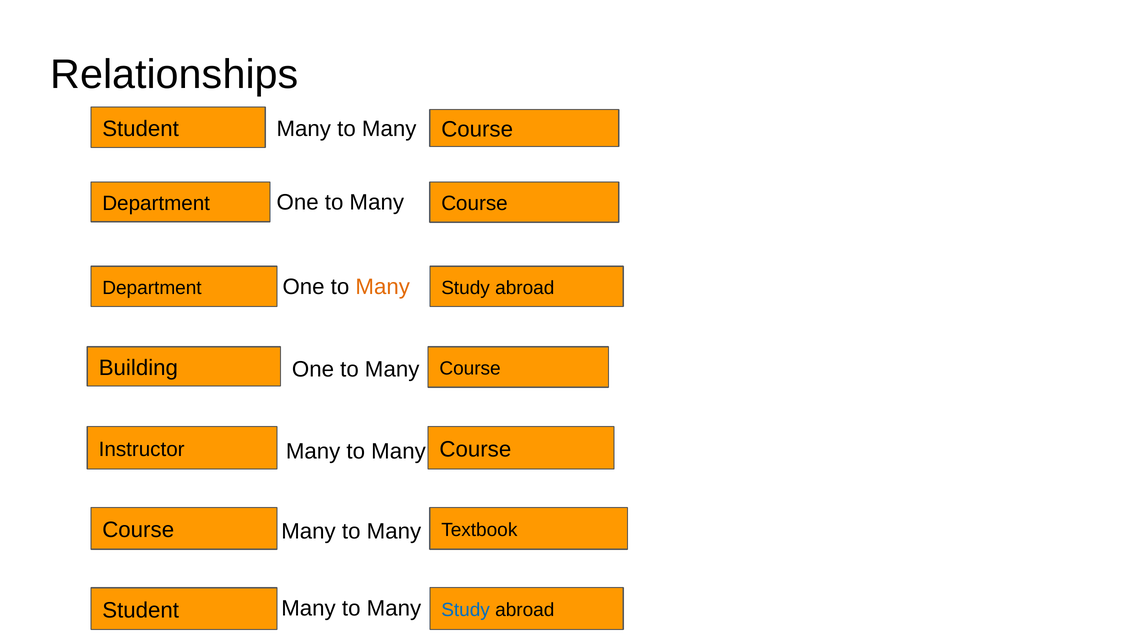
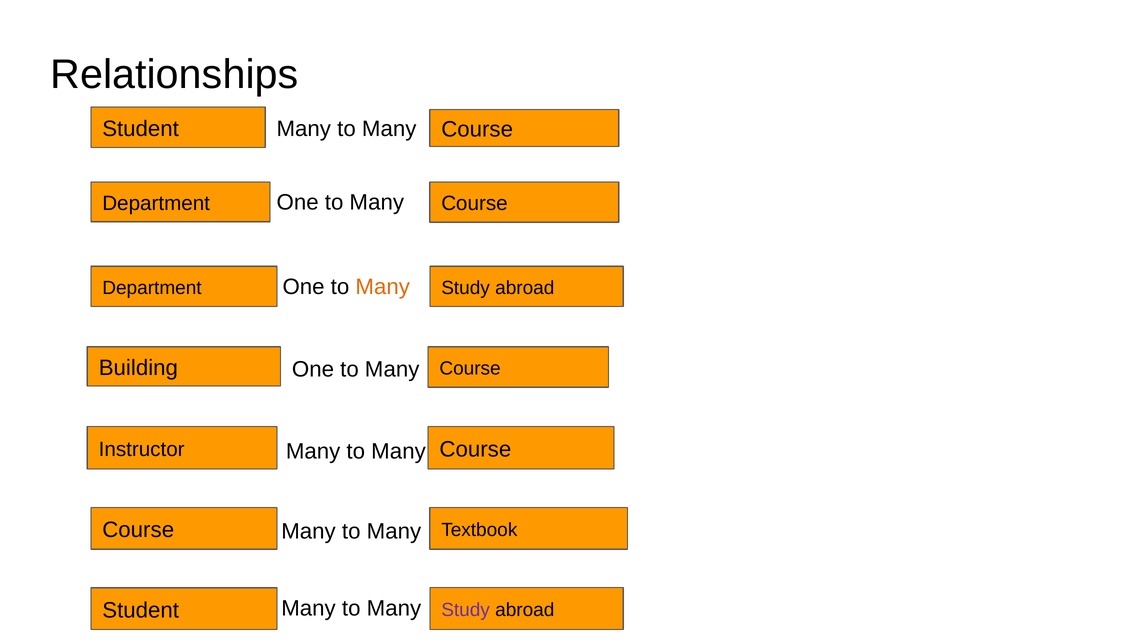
Study at (466, 609) colour: blue -> purple
